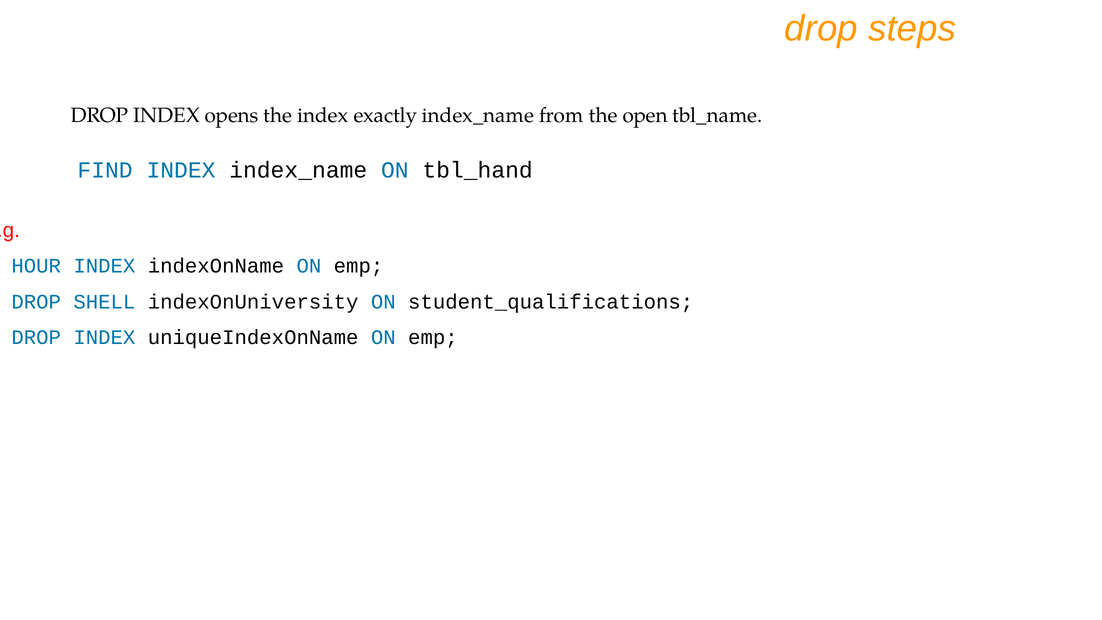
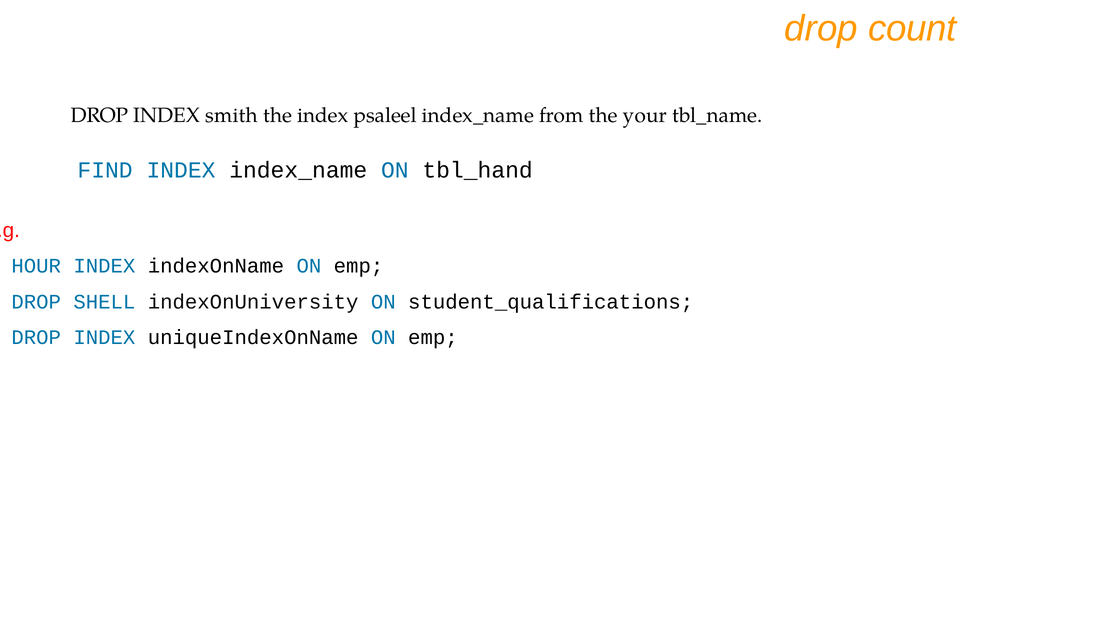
steps: steps -> count
opens: opens -> smith
exactly: exactly -> psaleel
open: open -> your
